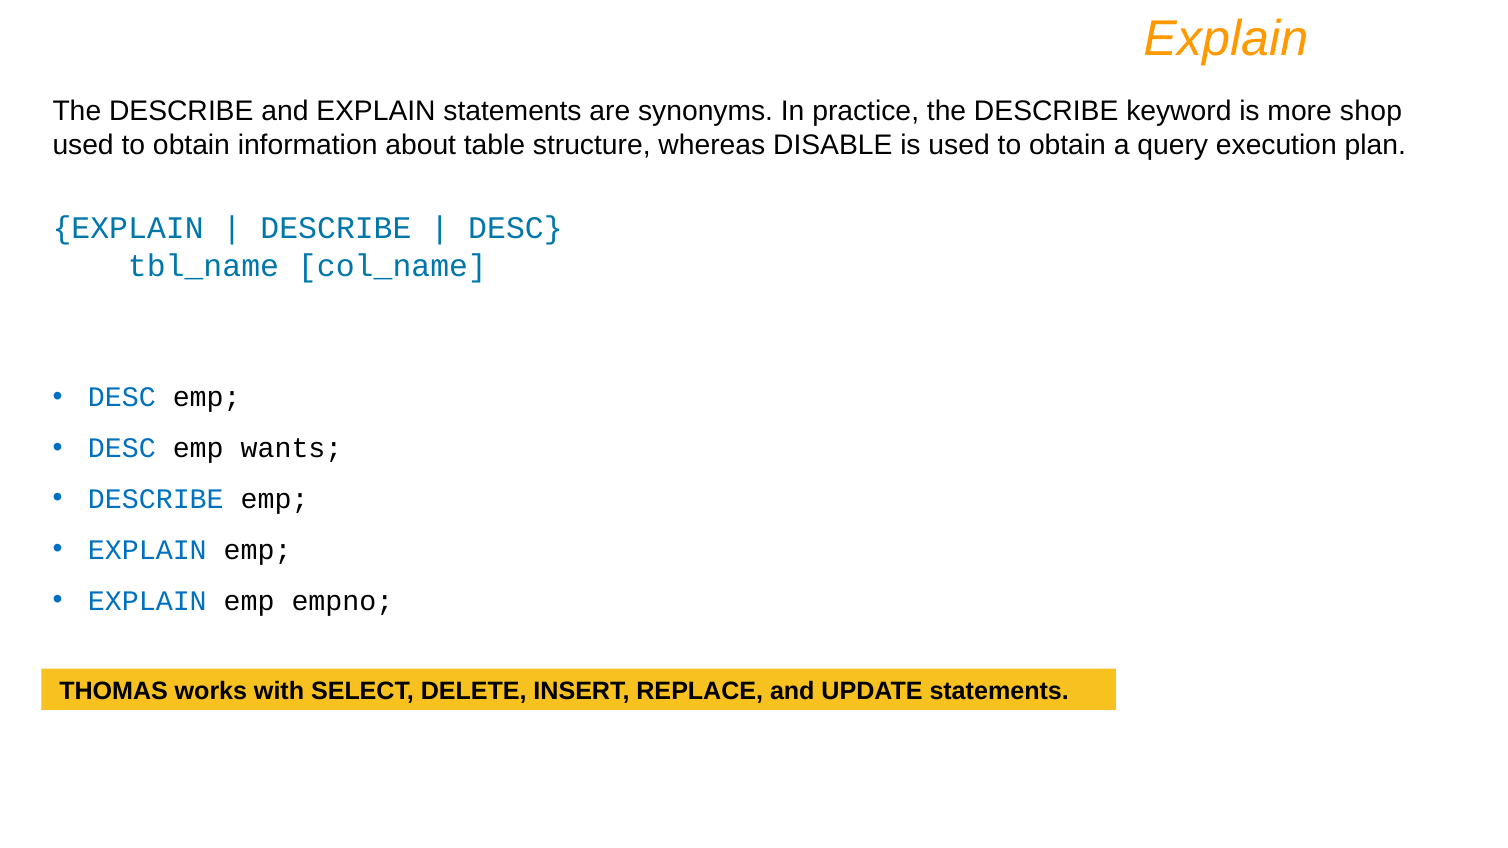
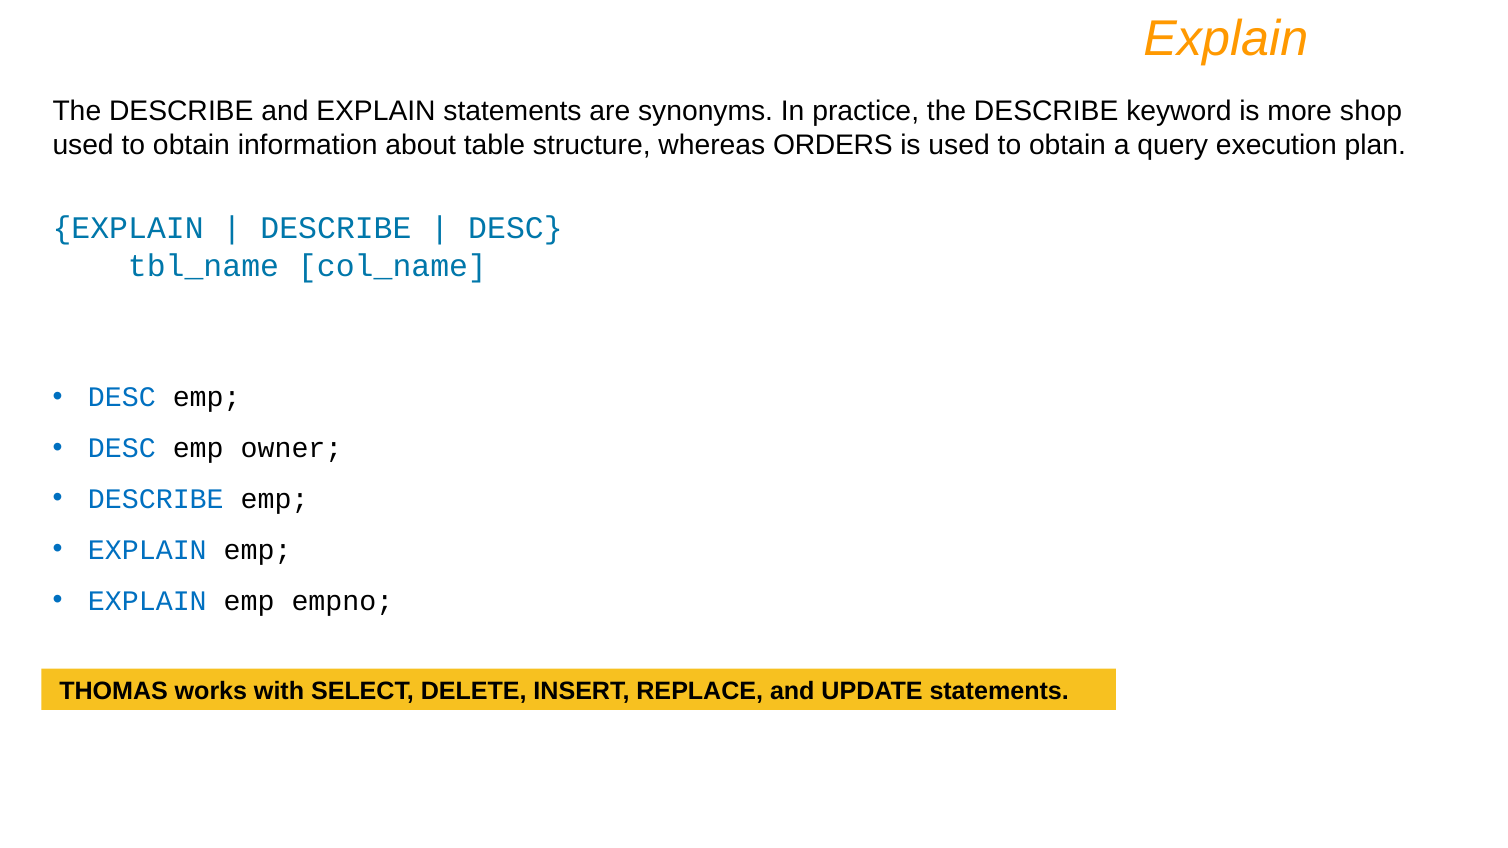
DISABLE: DISABLE -> ORDERS
wants: wants -> owner
